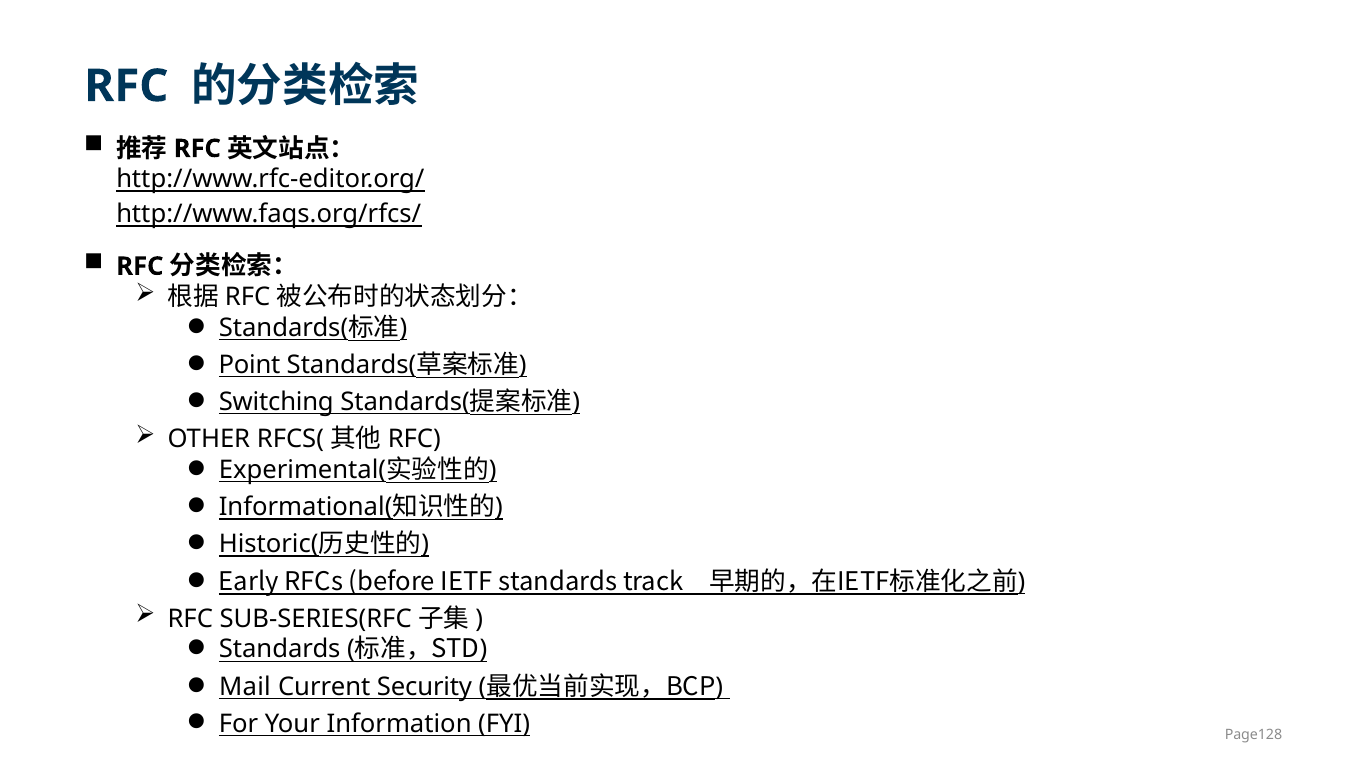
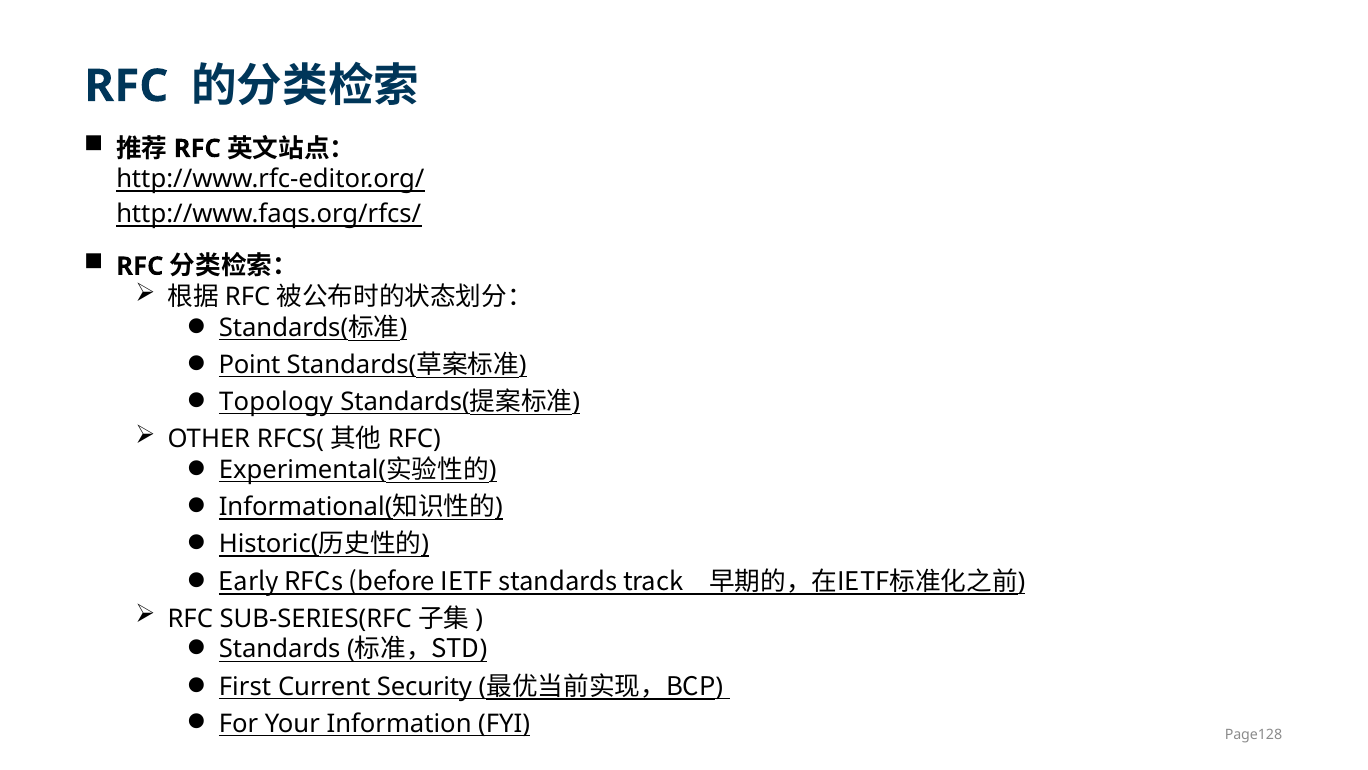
Switching: Switching -> Topology
Mail: Mail -> First
